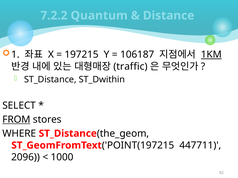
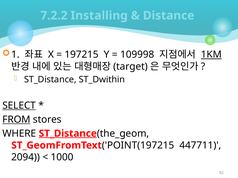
Quantum: Quantum -> Installing
106187: 106187 -> 109998
traffic: traffic -> target
SELECT underline: none -> present
ST_Distance at (68, 134) underline: none -> present
2096: 2096 -> 2094
